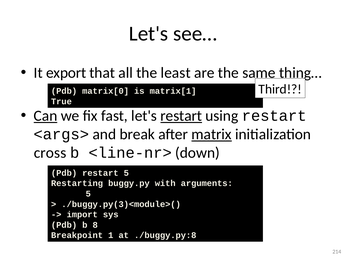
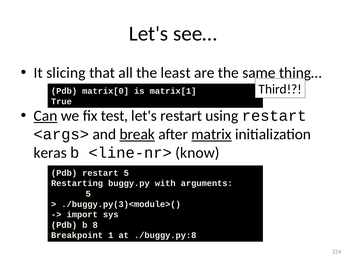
export: export -> slicing
fast: fast -> test
restart at (181, 116) underline: present -> none
break underline: none -> present
cross: cross -> keras
down: down -> know
